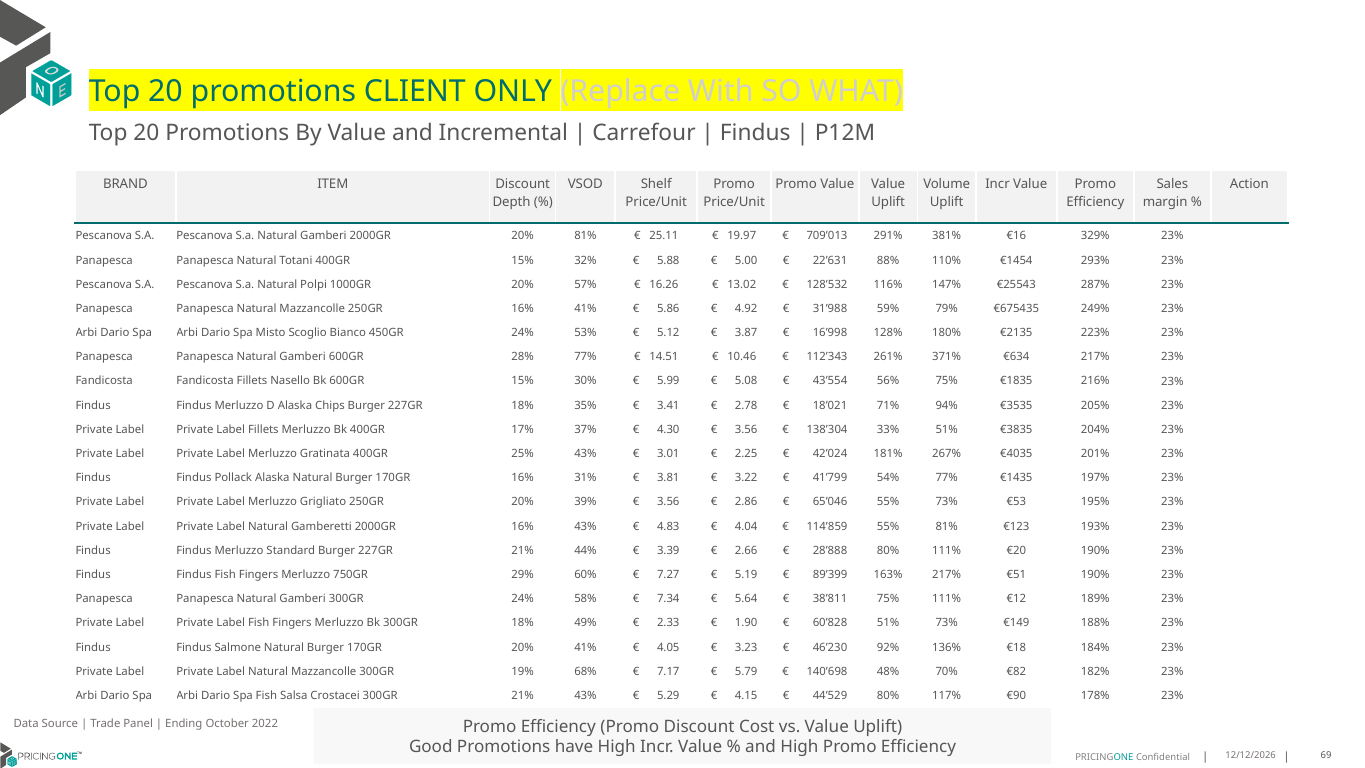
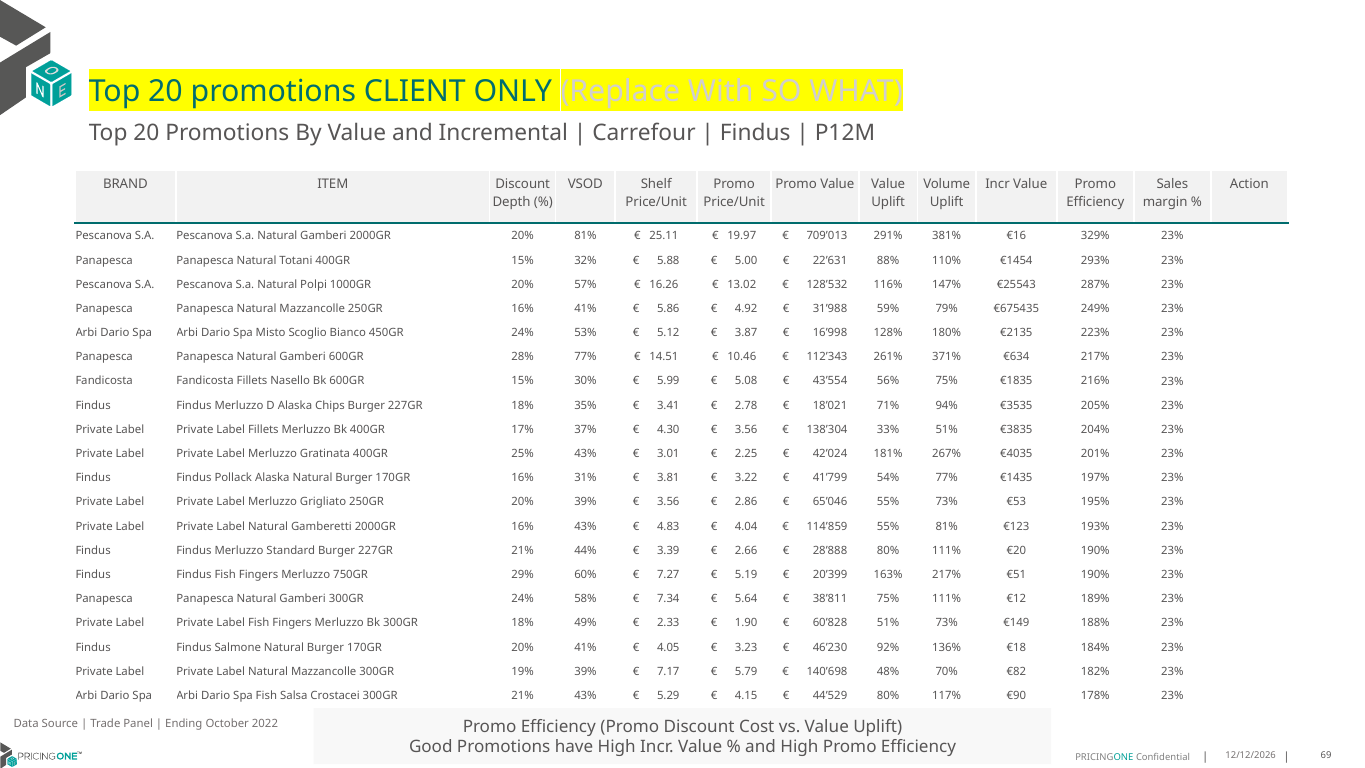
89’399: 89’399 -> 20’399
19% 68%: 68% -> 39%
